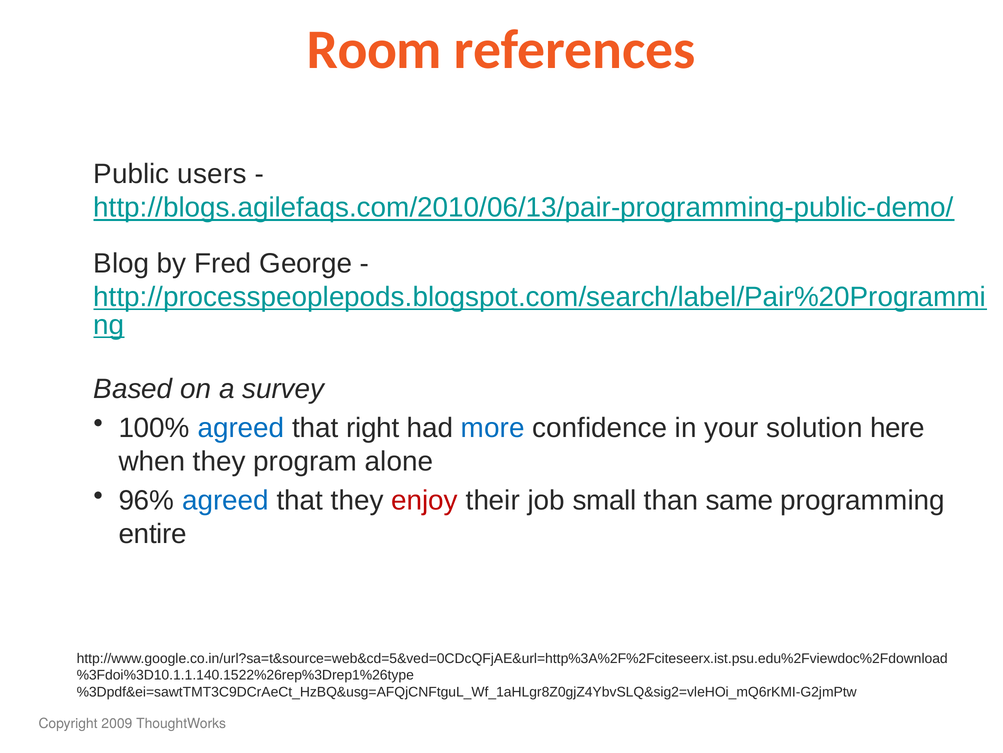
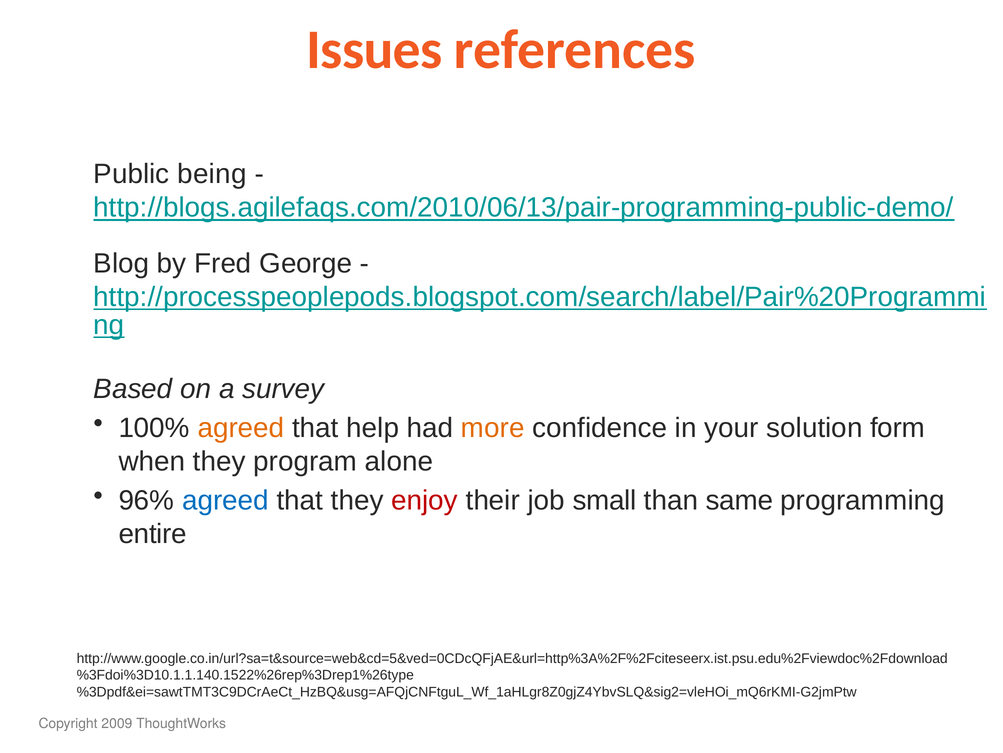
Room: Room -> Issues
users: users -> being
agreed at (241, 428) colour: blue -> orange
right: right -> help
more colour: blue -> orange
here: here -> form
